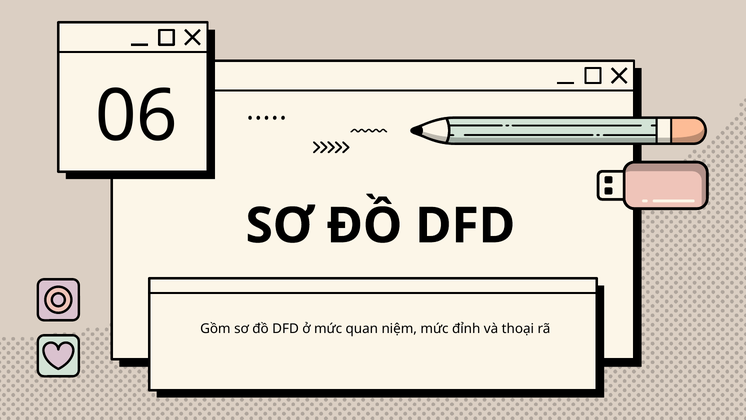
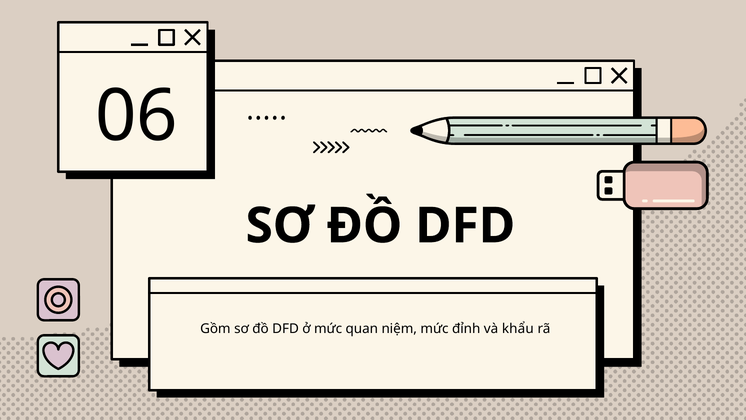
thoại: thoại -> khẩu
